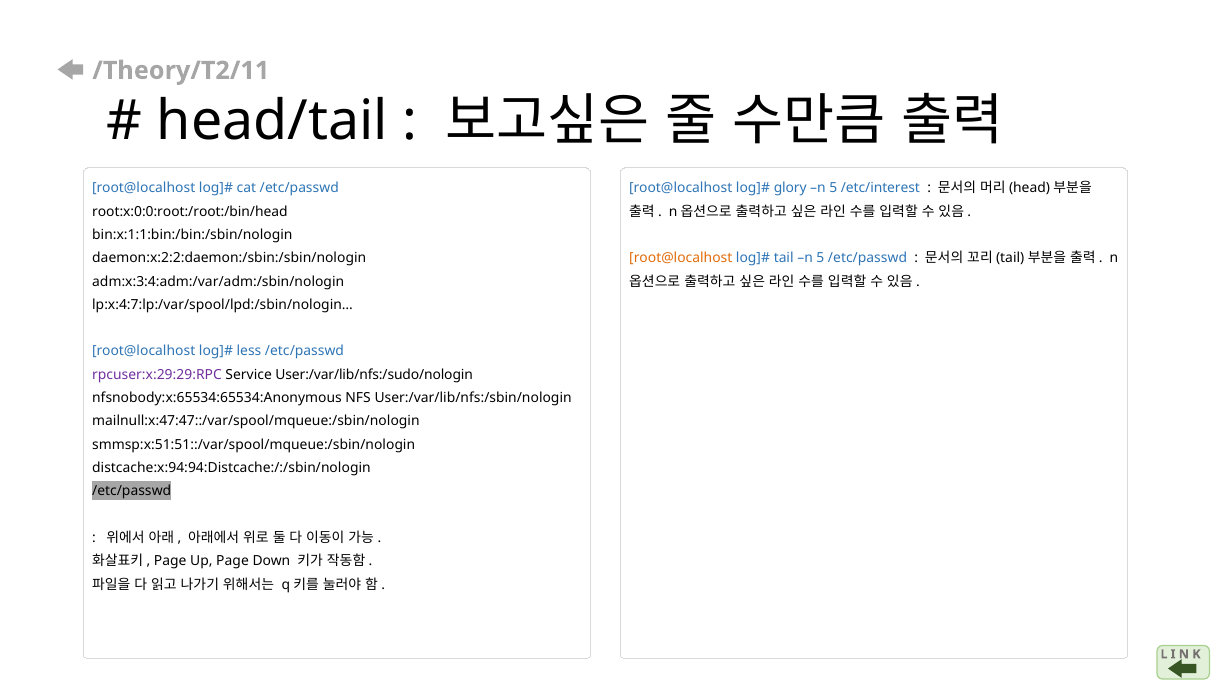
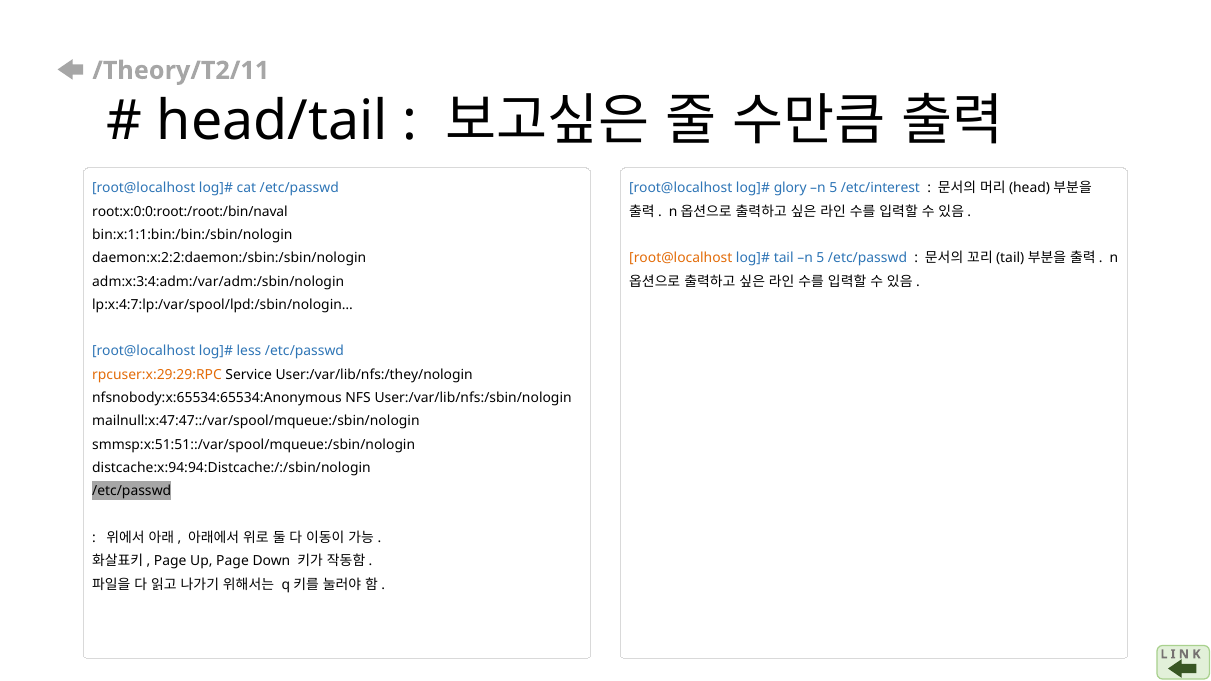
root:x:0:0:root:/root:/bin/head: root:x:0:0:root:/root:/bin/head -> root:x:0:0:root:/root:/bin/naval
rpcuser:x:29:29:RPC colour: purple -> orange
User:/var/lib/nfs:/sudo/nologin: User:/var/lib/nfs:/sudo/nologin -> User:/var/lib/nfs:/they/nologin
